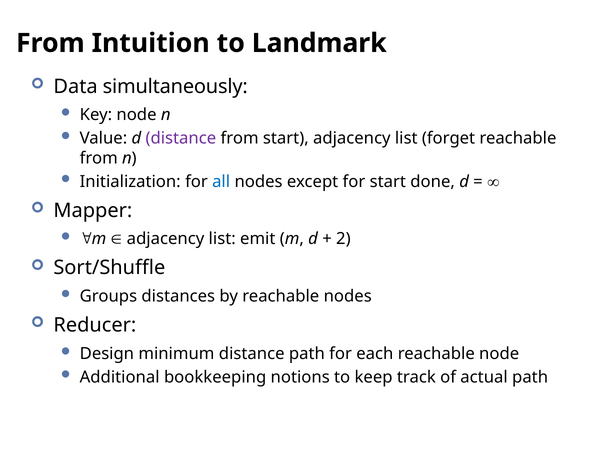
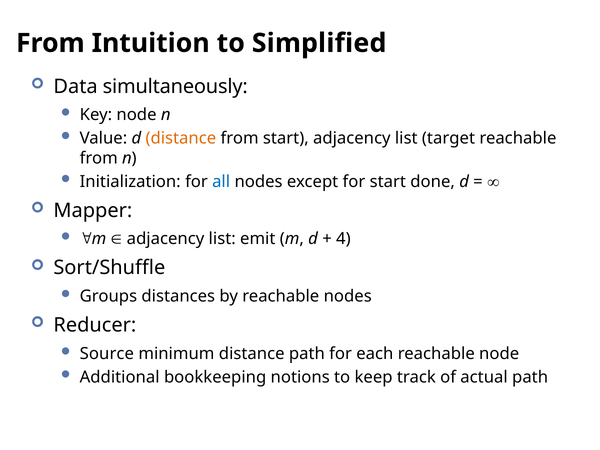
Landmark: Landmark -> Simplified
distance at (181, 138) colour: purple -> orange
forget: forget -> target
2: 2 -> 4
Design: Design -> Source
